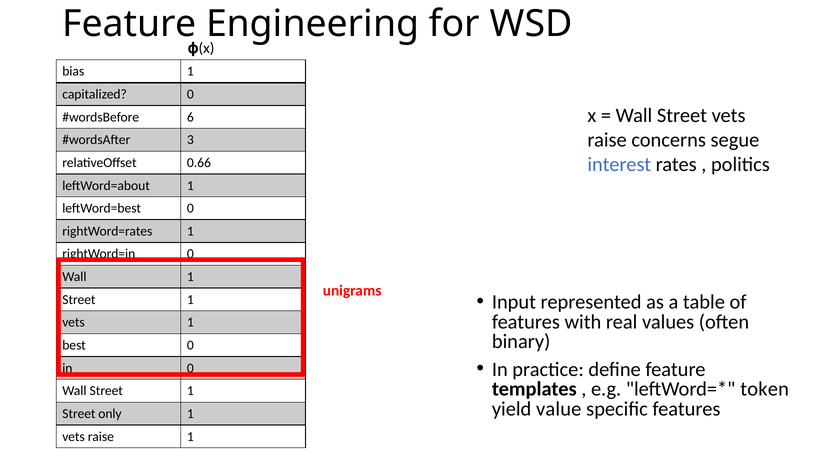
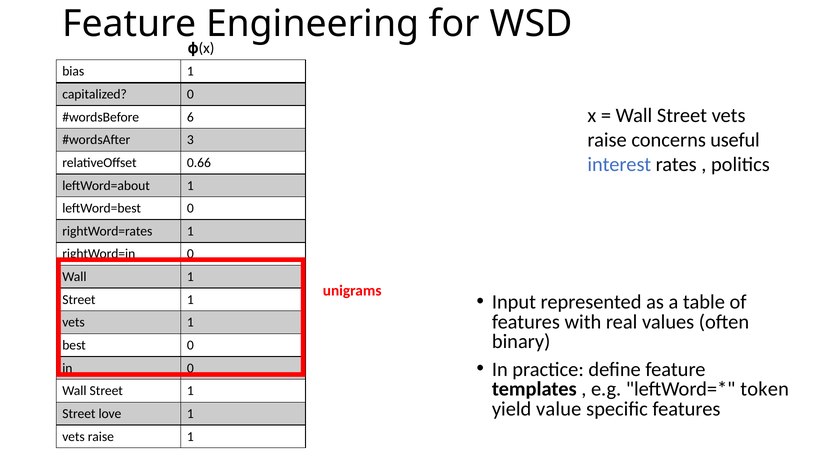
segue: segue -> useful
only: only -> love
